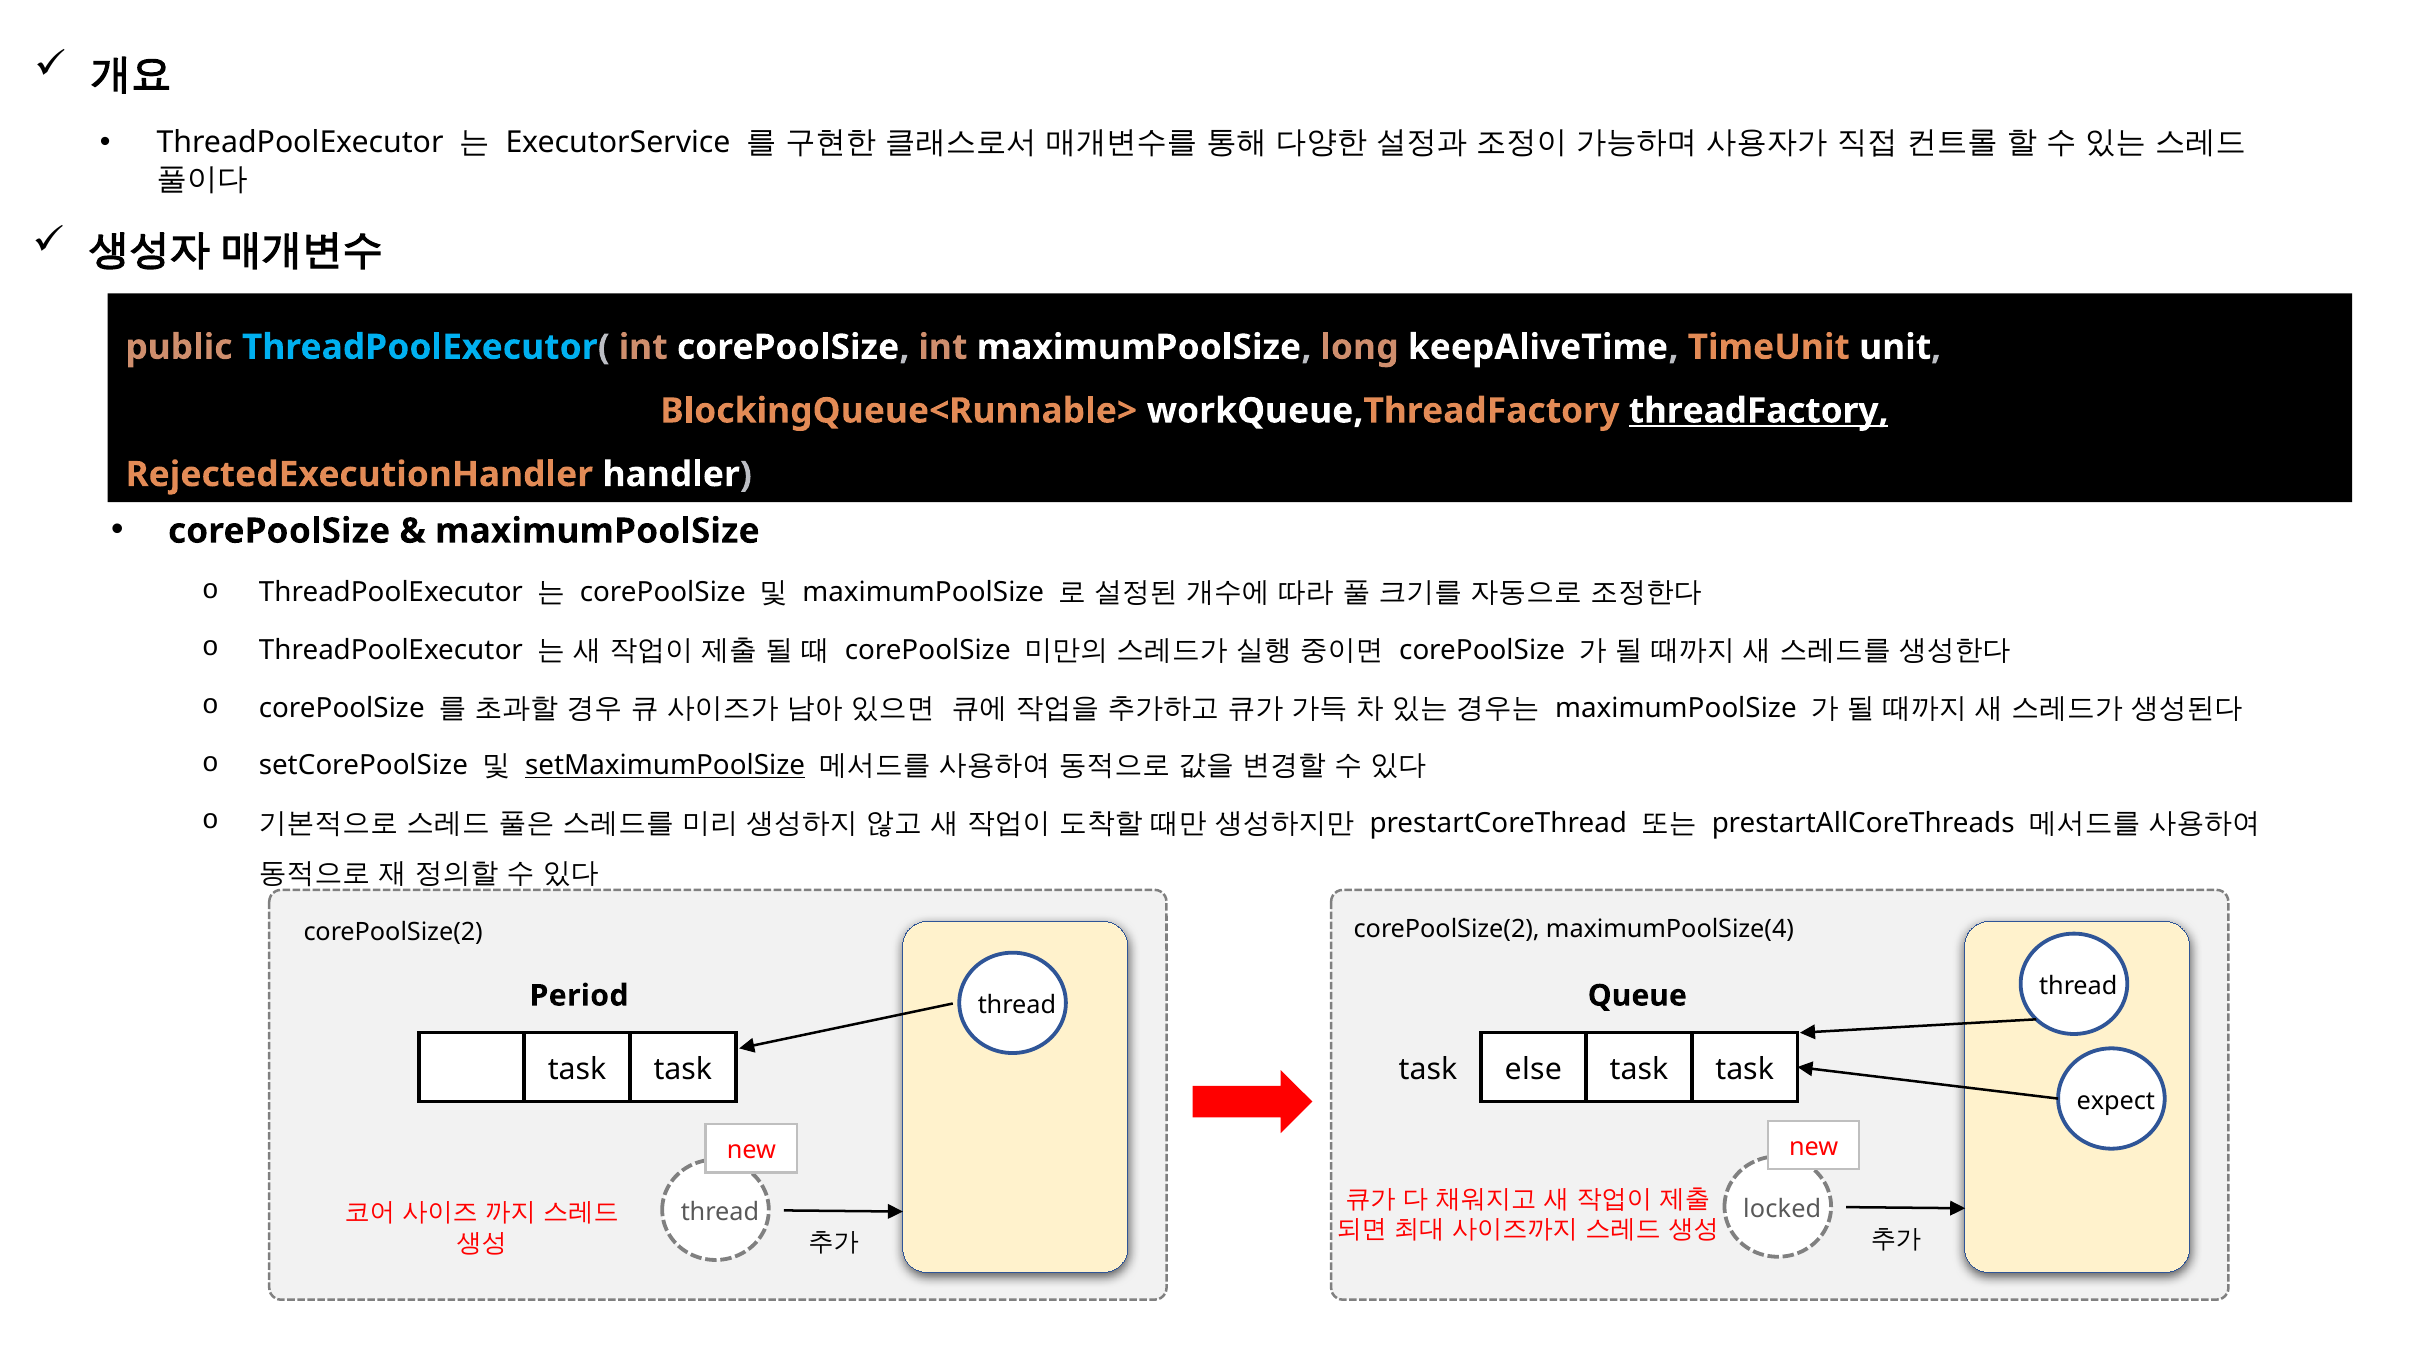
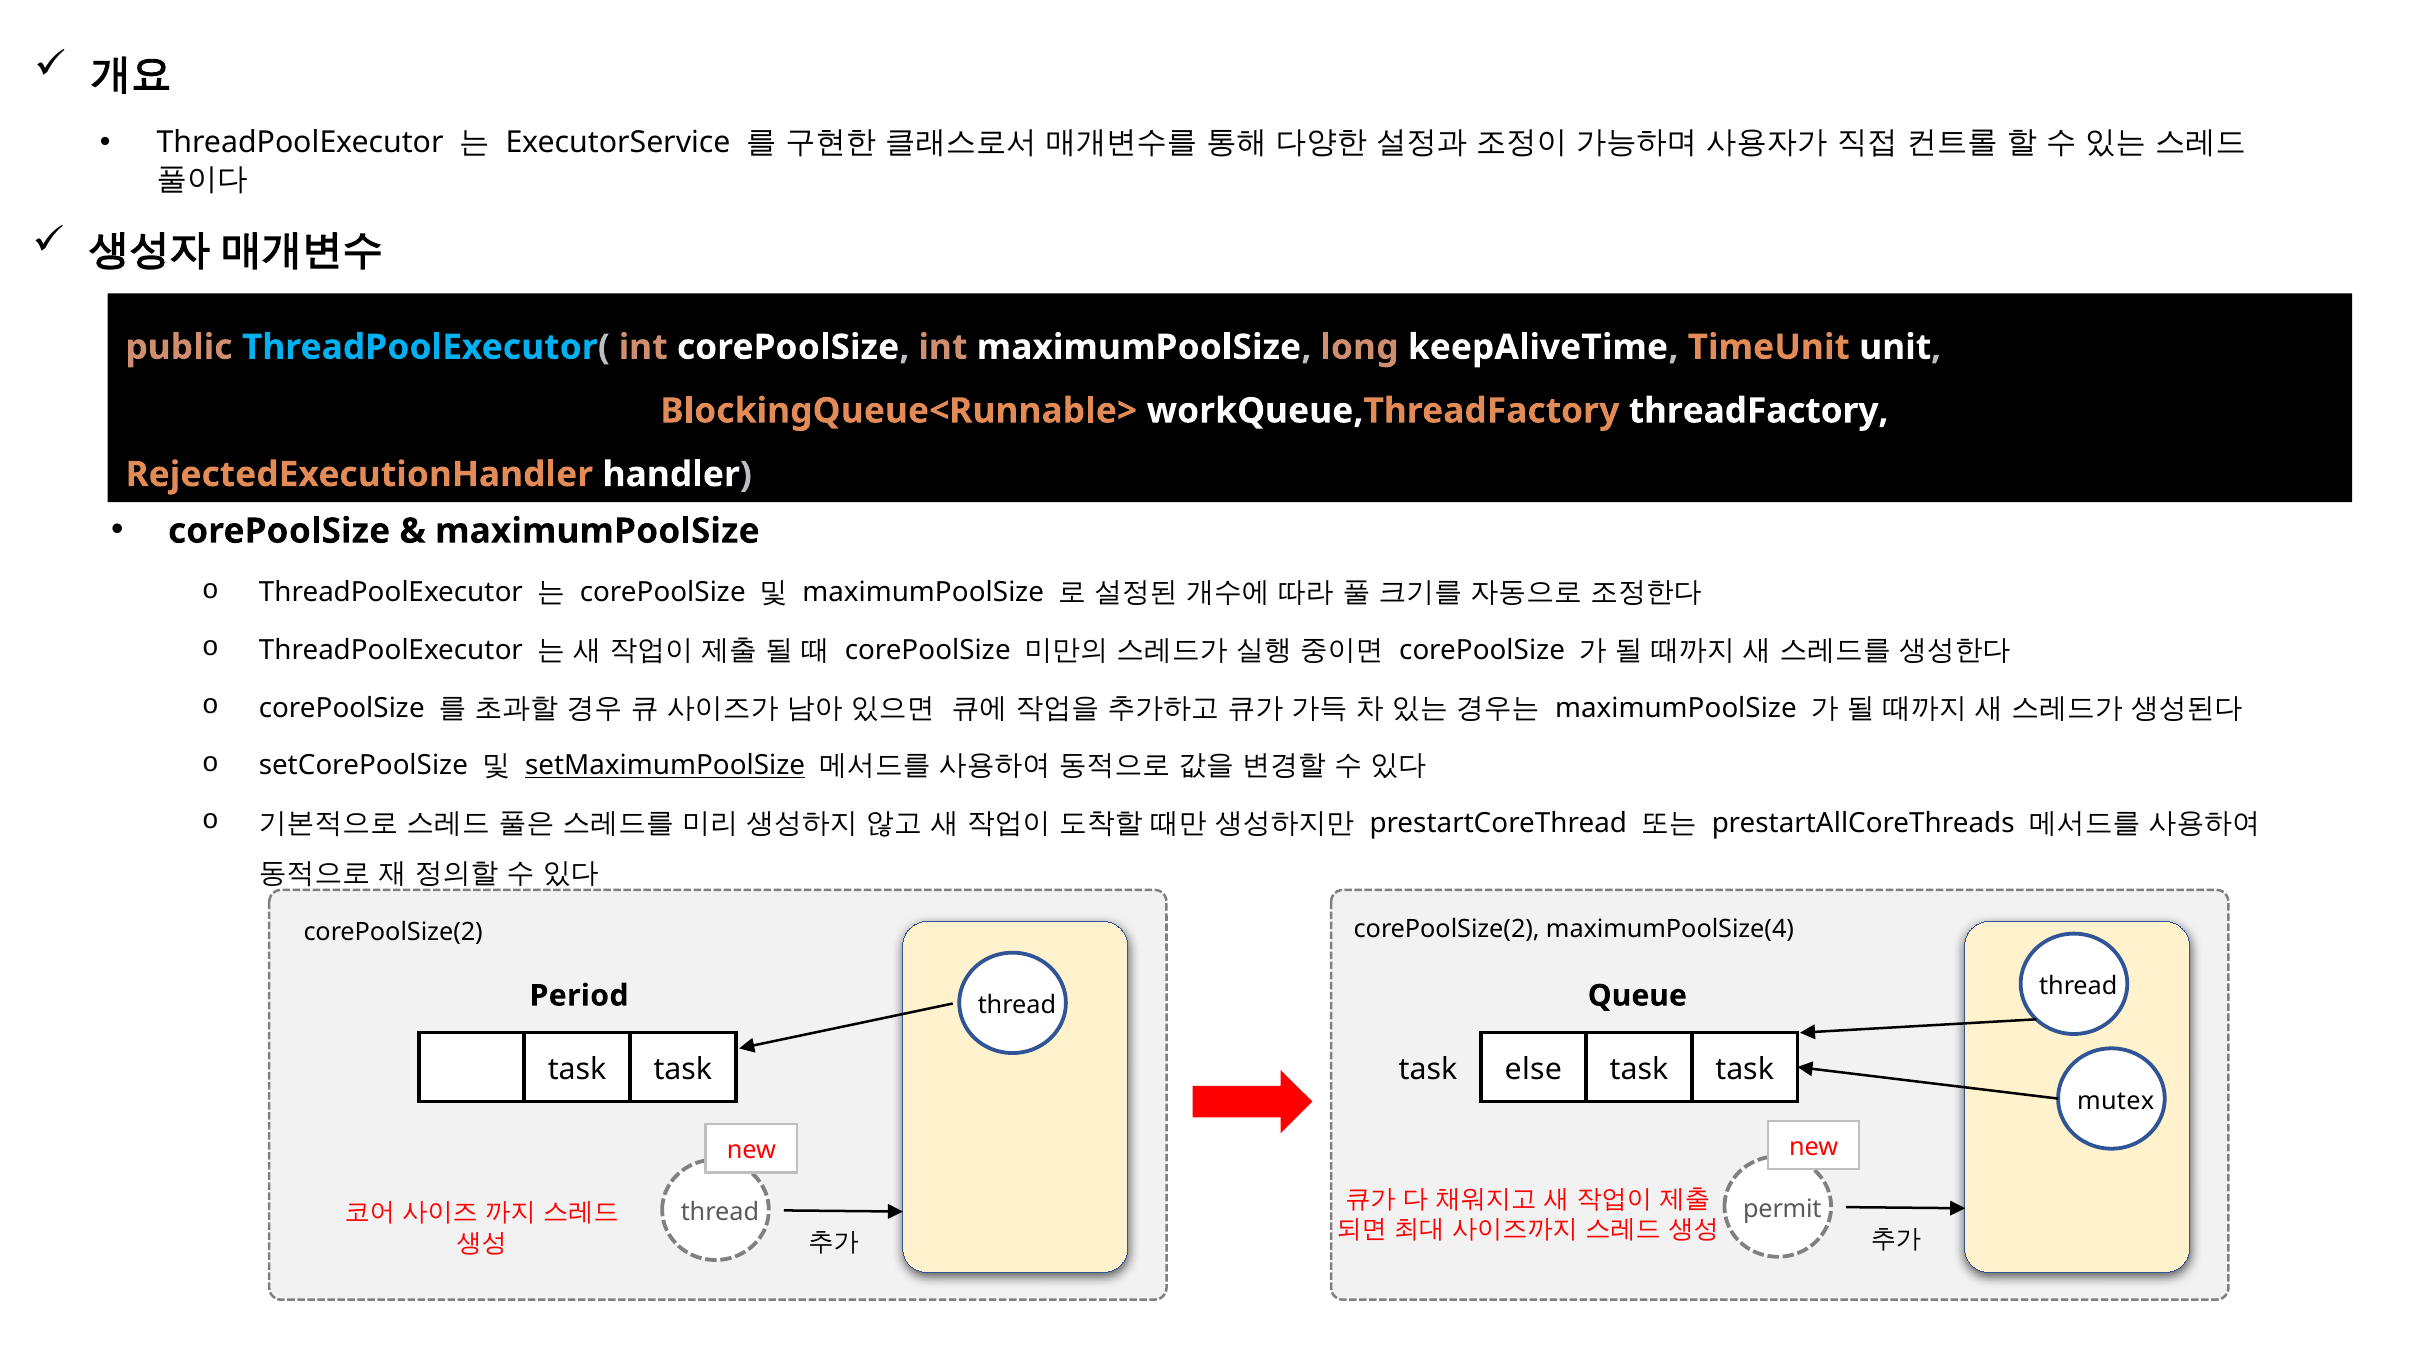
threadFactory underline: present -> none
expect: expect -> mutex
locked: locked -> permit
